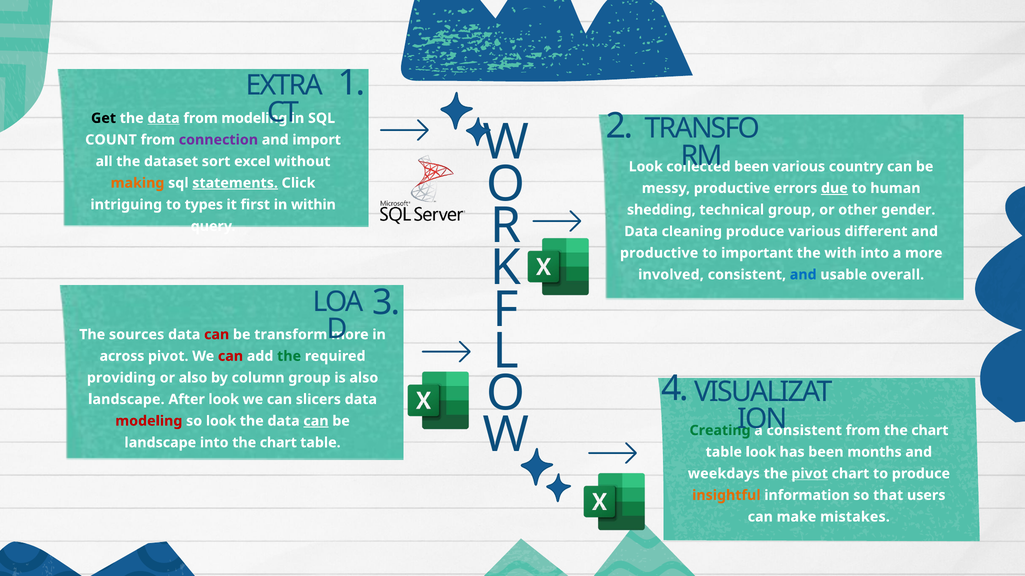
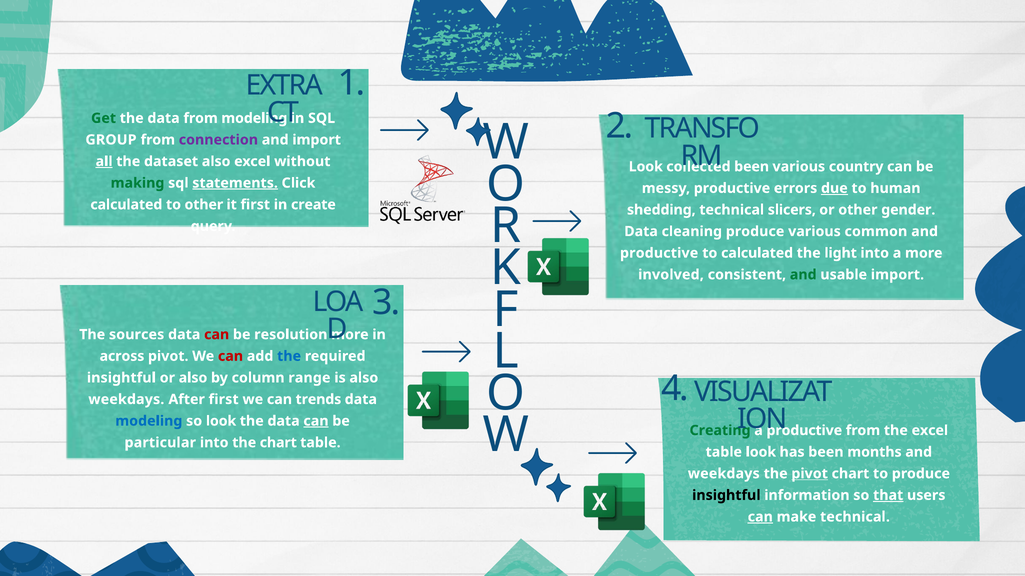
Get colour: black -> green
data at (164, 118) underline: present -> none
COUNT: COUNT -> GROUP
all underline: none -> present
dataset sort: sort -> also
making colour: orange -> green
intriguing at (126, 205): intriguing -> calculated
to types: types -> other
within: within -> create
technical group: group -> slicers
different: different -> common
to important: important -> calculated
with: with -> light
and at (803, 275) colour: blue -> green
usable overall: overall -> import
transform: transform -> resolution
the at (289, 356) colour: green -> blue
providing at (121, 378): providing -> insightful
column group: group -> range
landscape at (126, 400): landscape -> weekdays
After look: look -> first
slicers: slicers -> trends
modeling at (149, 421) colour: red -> blue
consistent at (804, 431): consistent -> productive
from the chart: chart -> excel
landscape at (160, 443): landscape -> particular
insightful at (726, 496) colour: orange -> black
that underline: none -> present
can at (760, 517) underline: none -> present
make mistakes: mistakes -> technical
